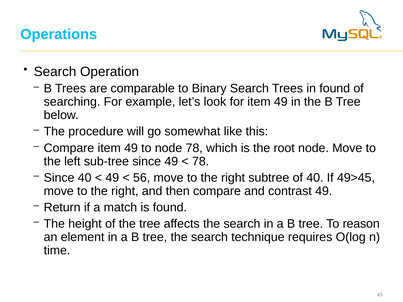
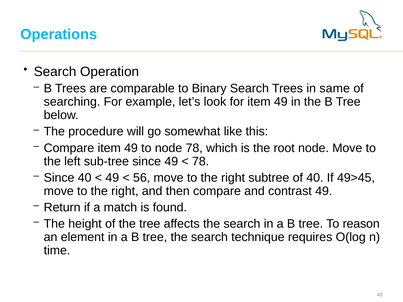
in found: found -> same
